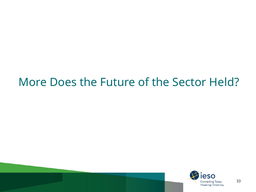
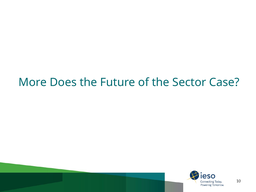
Held: Held -> Case
